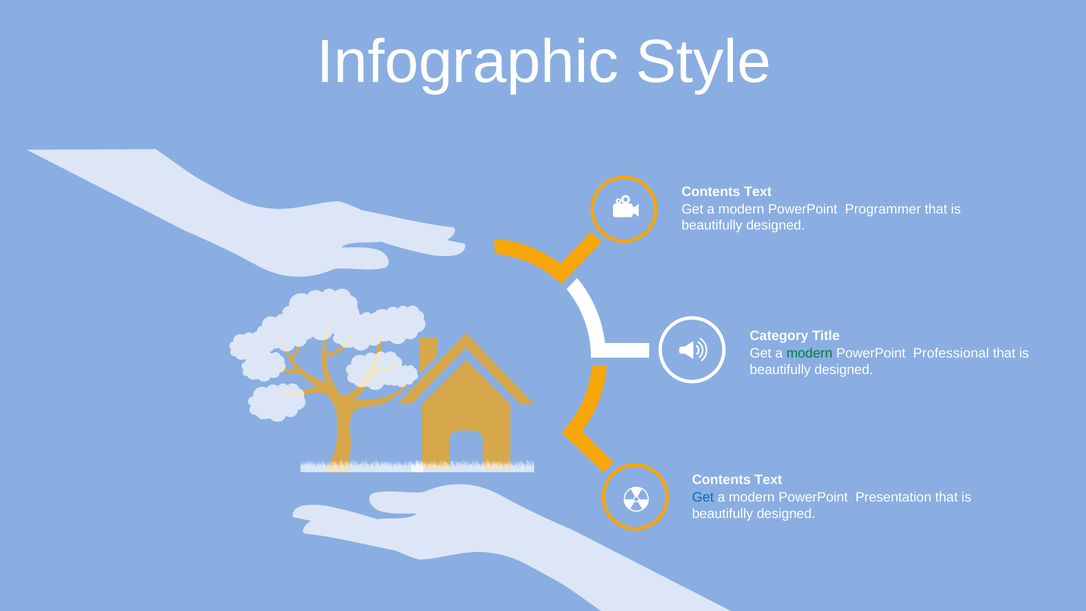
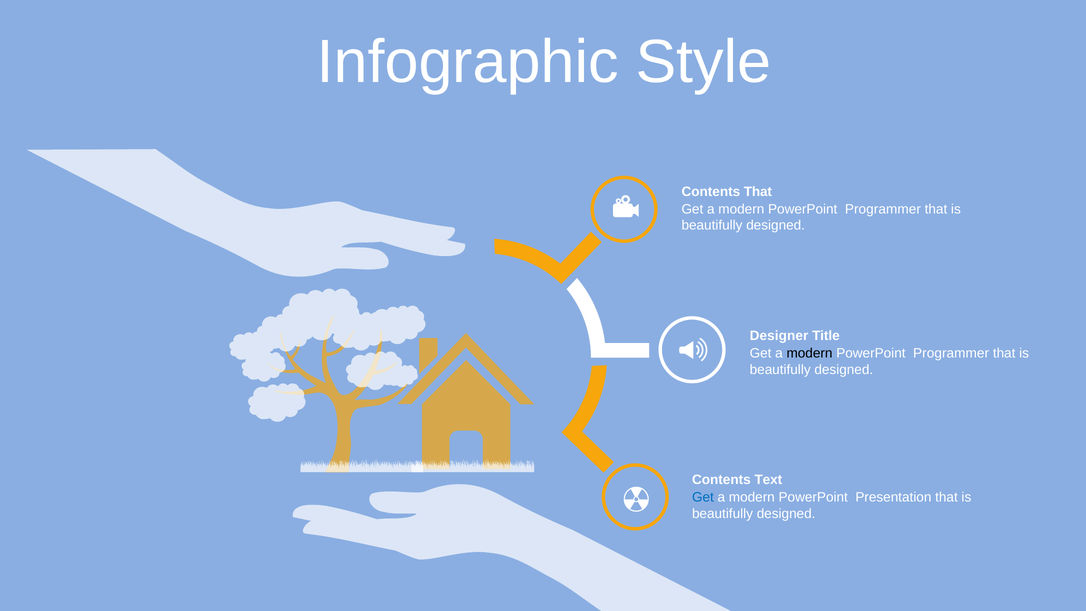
Text at (758, 192): Text -> That
Category: Category -> Designer
modern at (810, 353) colour: green -> black
Professional at (951, 353): Professional -> Programmer
